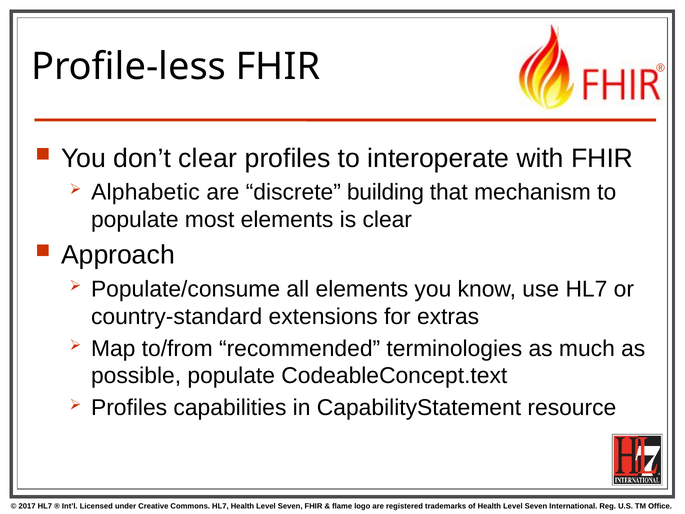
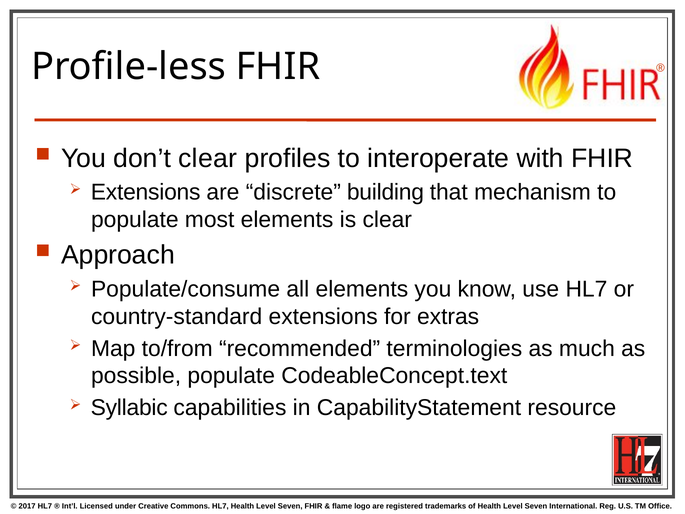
Alphabetic at (145, 192): Alphabetic -> Extensions
Profiles at (129, 408): Profiles -> Syllabic
